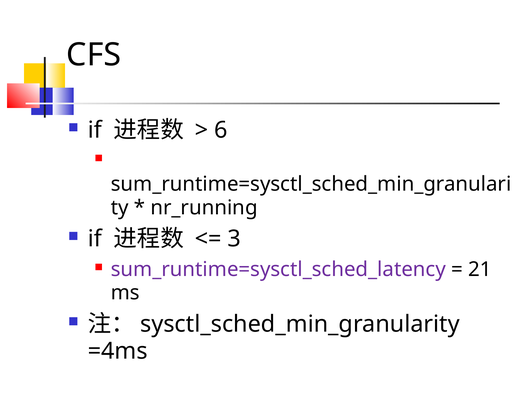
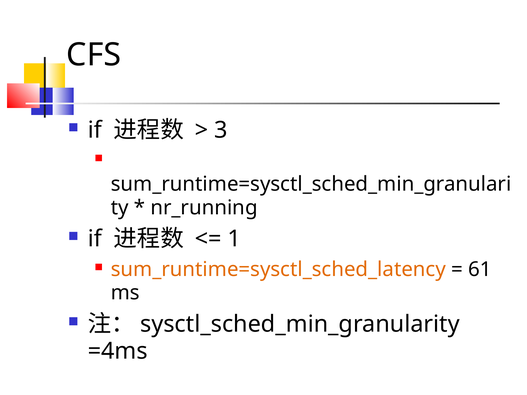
6: 6 -> 3
3: 3 -> 1
sum_runtime=sysctl_sched_latency colour: purple -> orange
21: 21 -> 61
